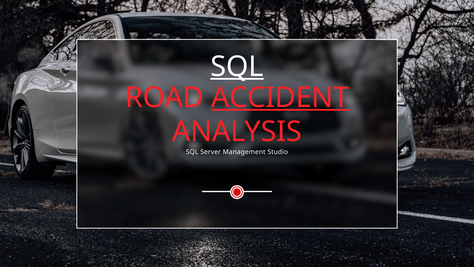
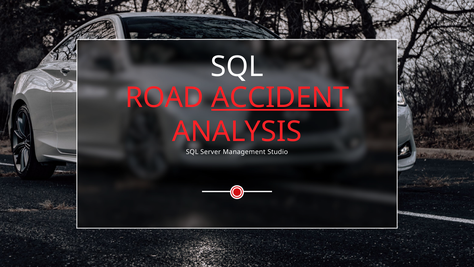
SQL at (237, 67) underline: present -> none
